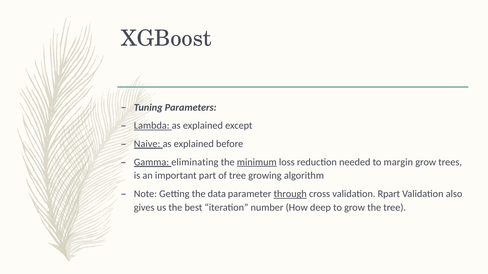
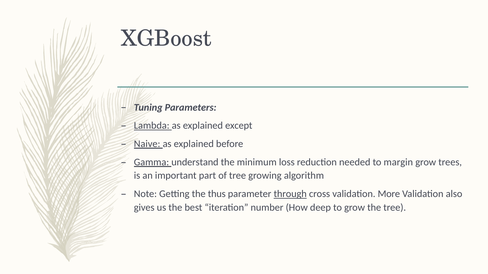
eliminating: eliminating -> understand
minimum underline: present -> none
data: data -> thus
Rpart: Rpart -> More
